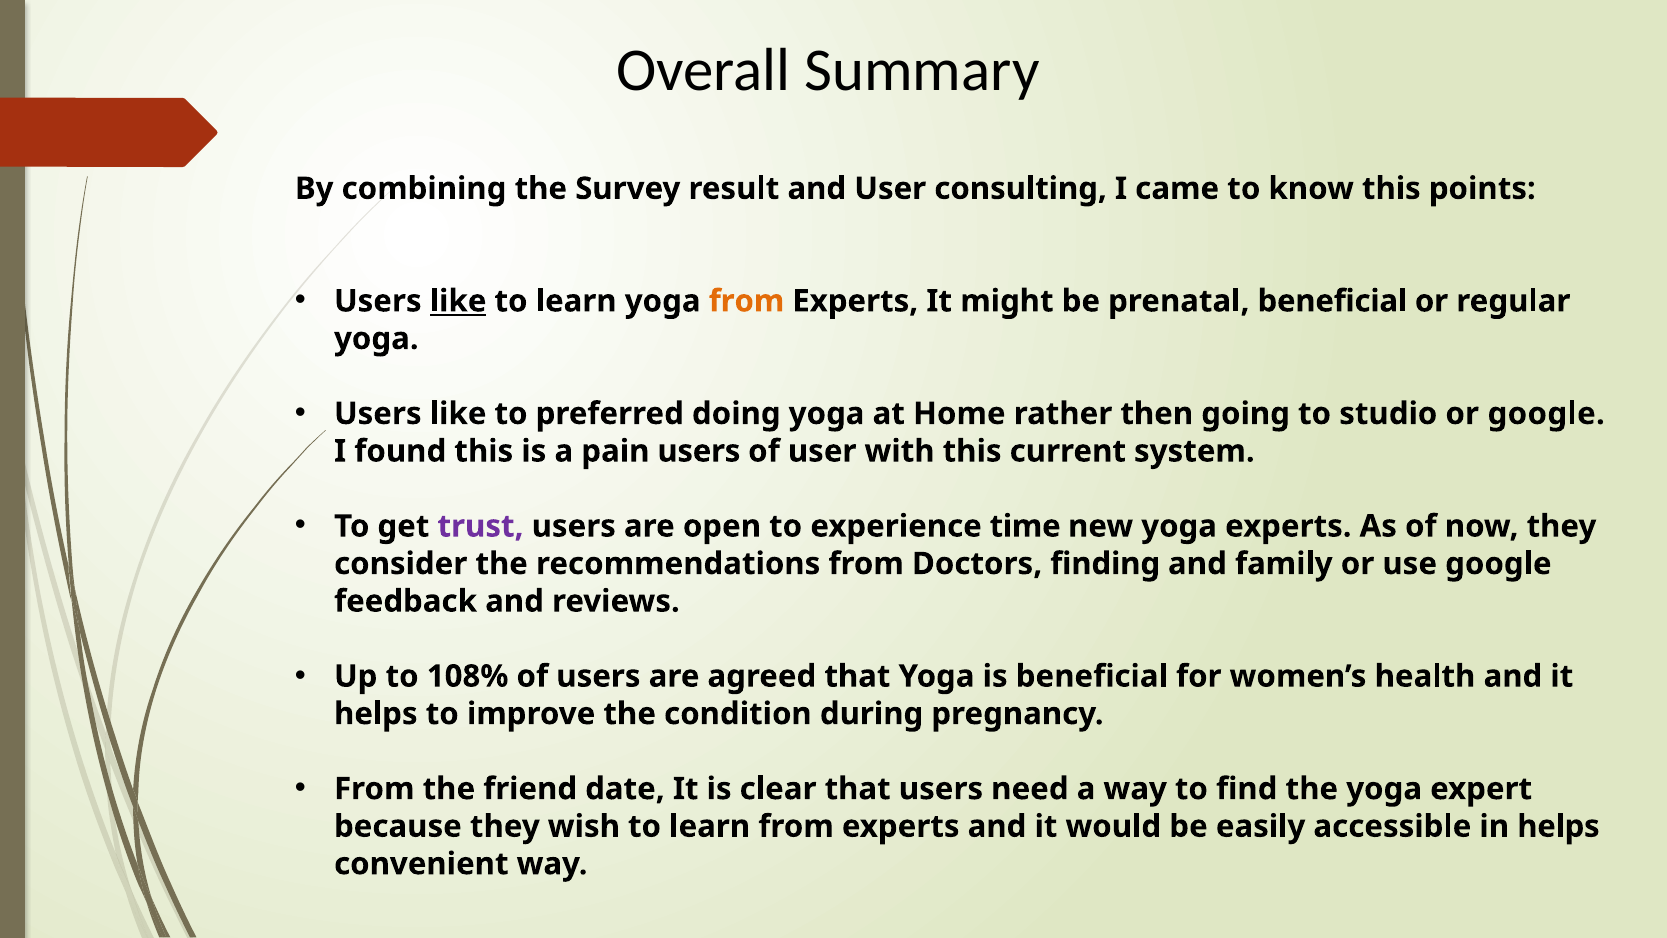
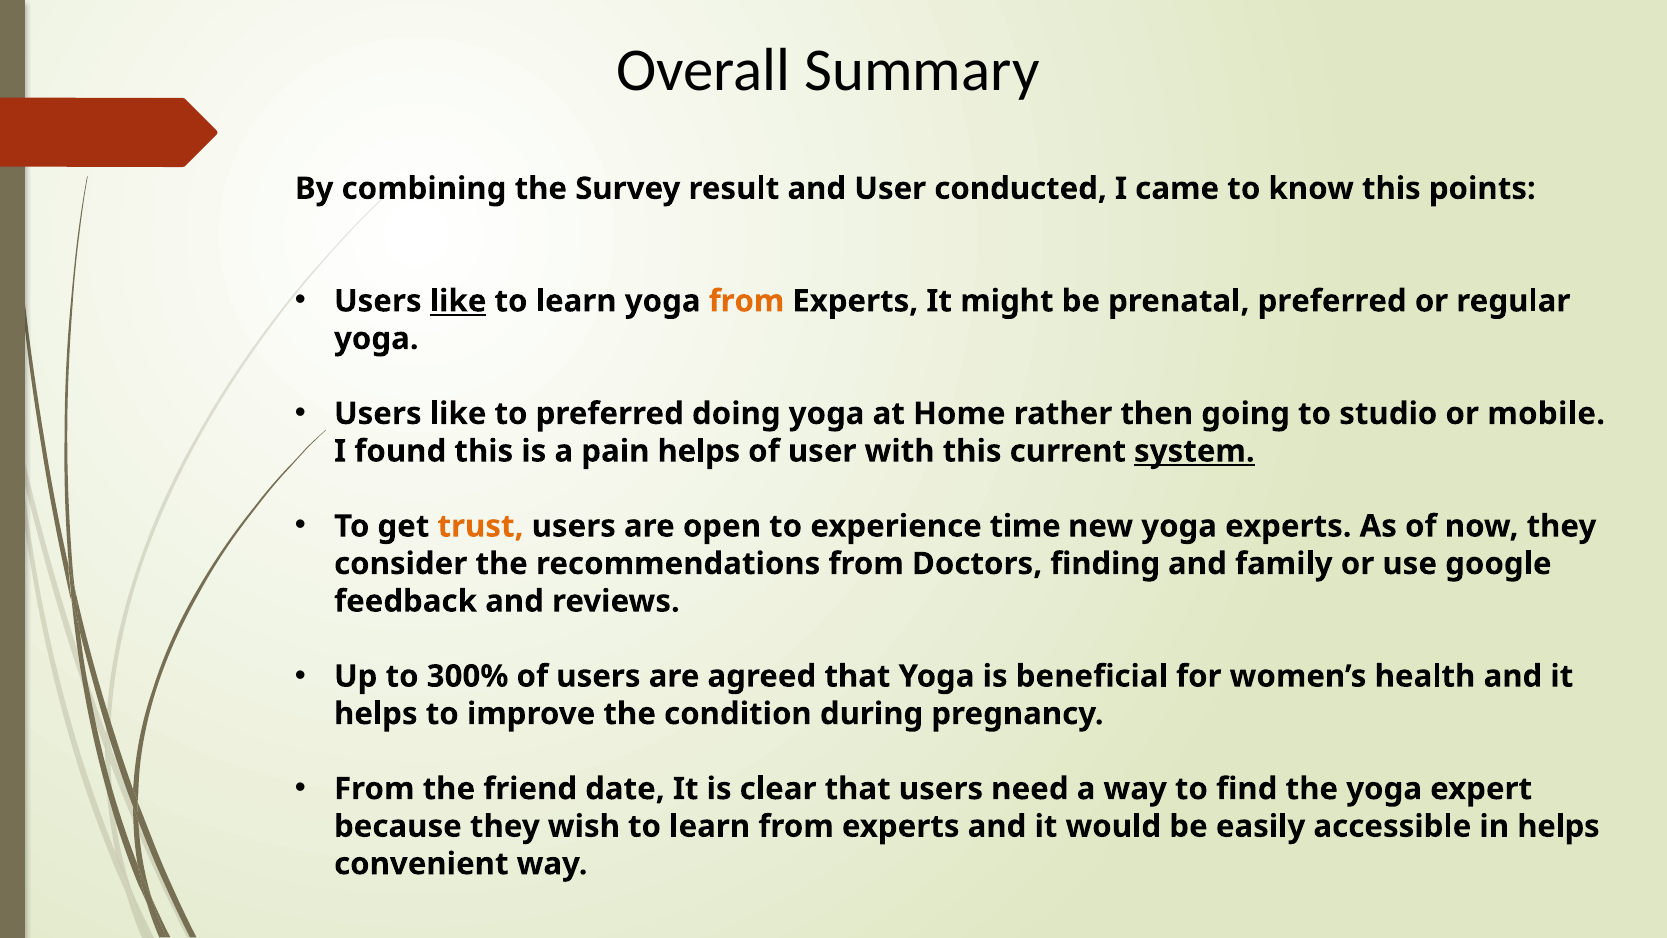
consulting: consulting -> conducted
prenatal beneficial: beneficial -> preferred
or google: google -> mobile
pain users: users -> helps
system underline: none -> present
trust colour: purple -> orange
108%: 108% -> 300%
